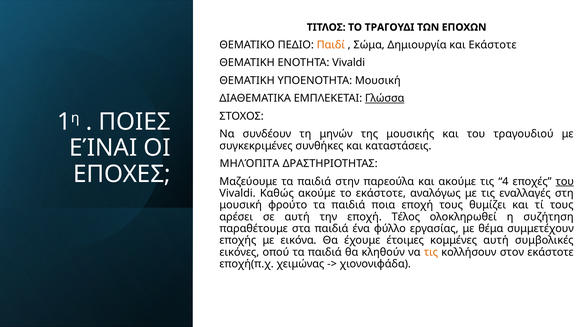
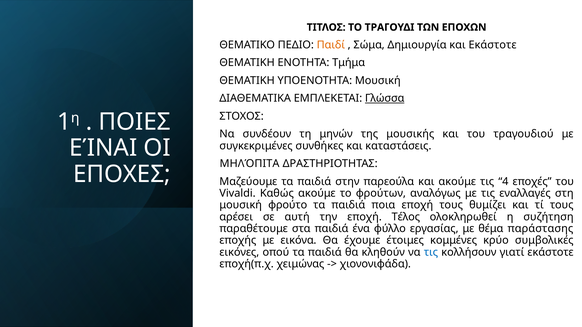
ΕΝΟΤΗΤΑ Vivaldi: Vivaldi -> Τμήμα
του at (565, 182) underline: present -> none
το εκάστοτε: εκάστοτε -> φρούτων
συμμετέχουν: συμμετέχουν -> παράστασης
κομμένες αυτή: αυτή -> κρύο
τις at (431, 252) colour: orange -> blue
στον: στον -> γιατί
